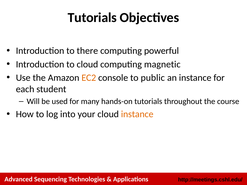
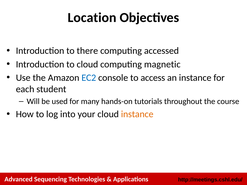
Tutorials at (92, 18): Tutorials -> Location
powerful: powerful -> accessed
EC2 colour: orange -> blue
public: public -> access
